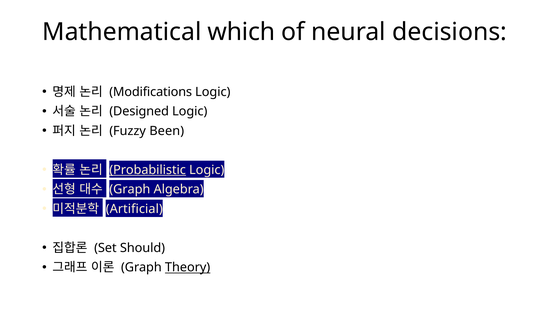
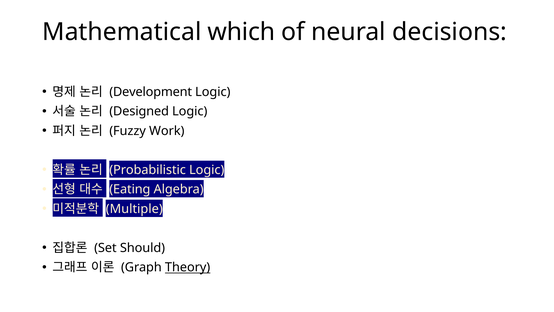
Modifications: Modifications -> Development
Been: Been -> Work
Probabilistic underline: present -> none
Graph at (130, 189): Graph -> Eating
Artificial: Artificial -> Multiple
